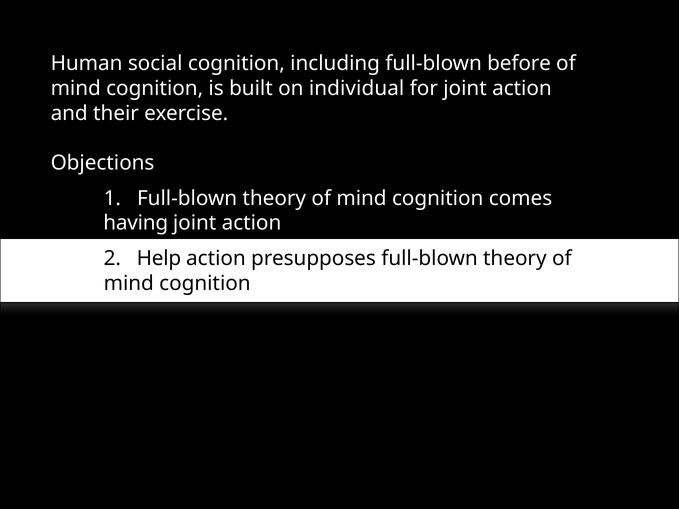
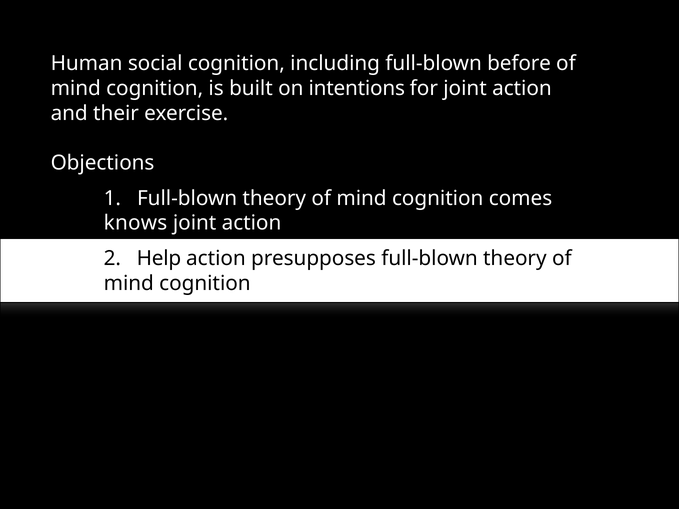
individual: individual -> intentions
having: having -> knows
